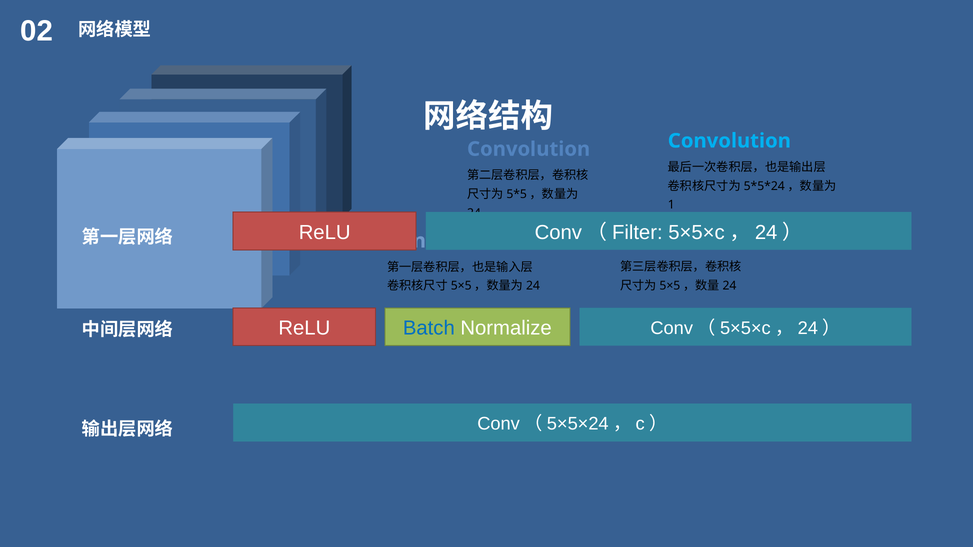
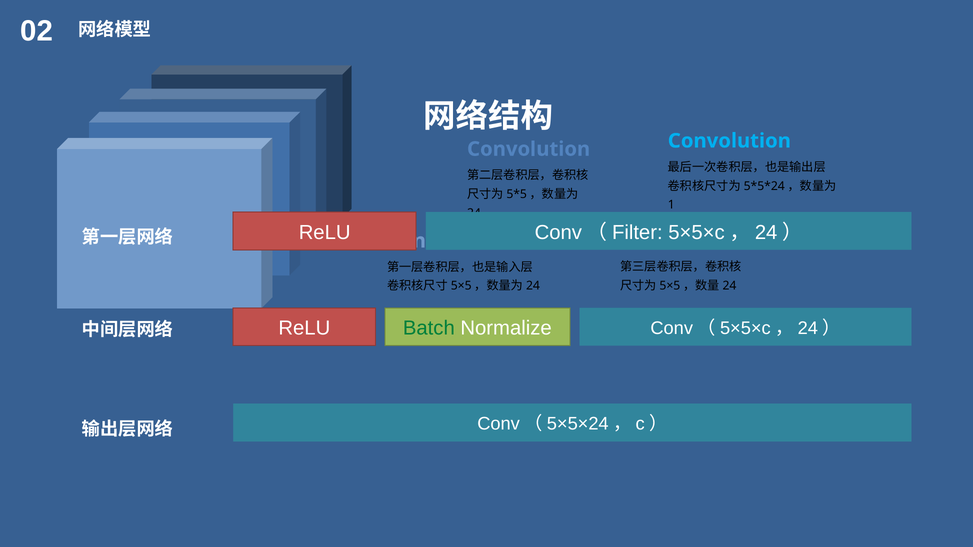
Batch colour: blue -> green
